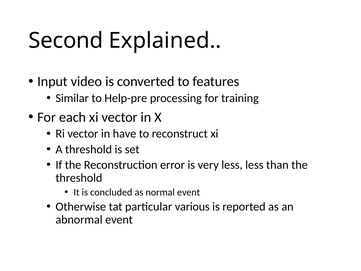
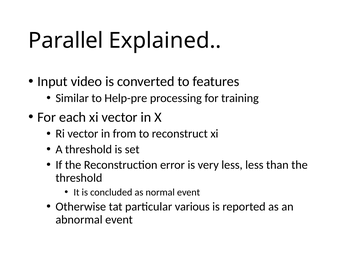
Second: Second -> Parallel
have: have -> from
